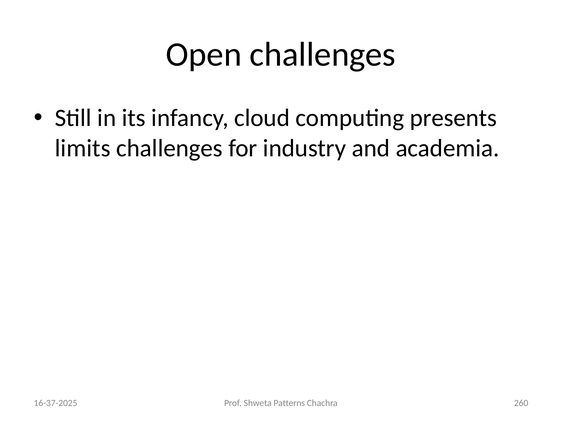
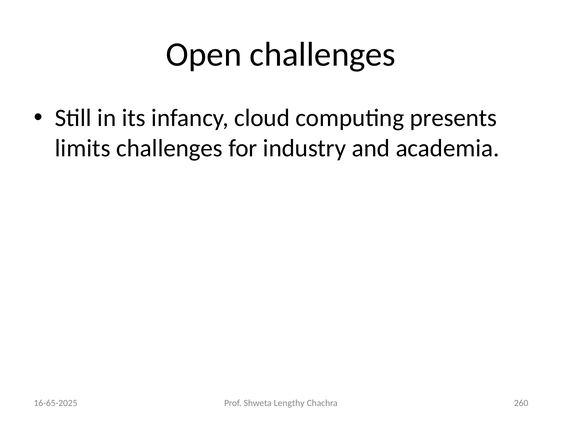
16-37-2025: 16-37-2025 -> 16-65-2025
Patterns: Patterns -> Lengthy
